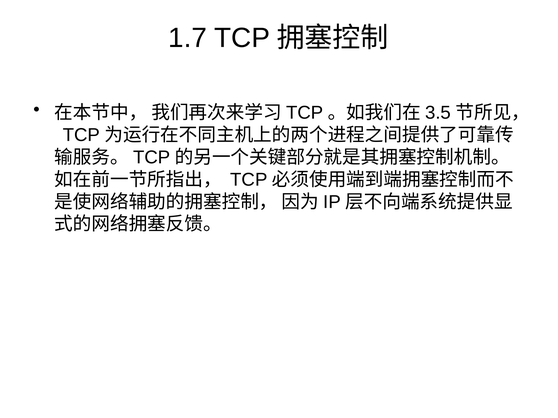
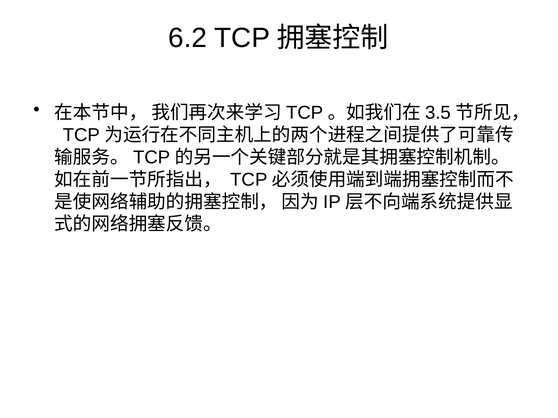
1.7: 1.7 -> 6.2
